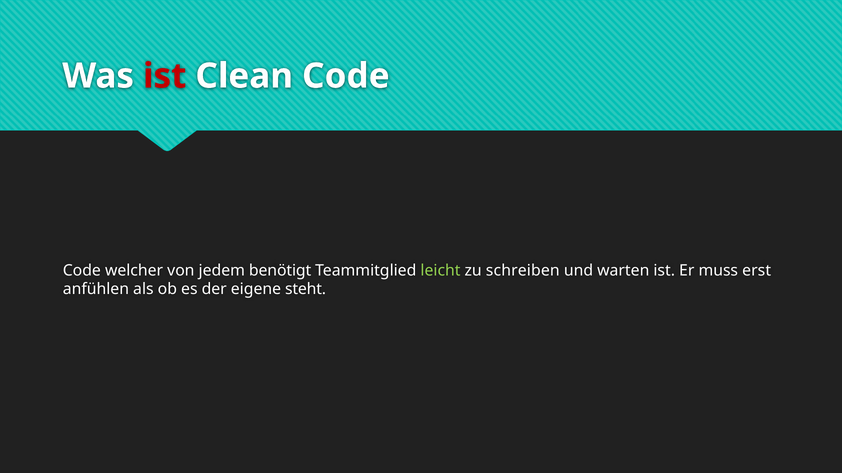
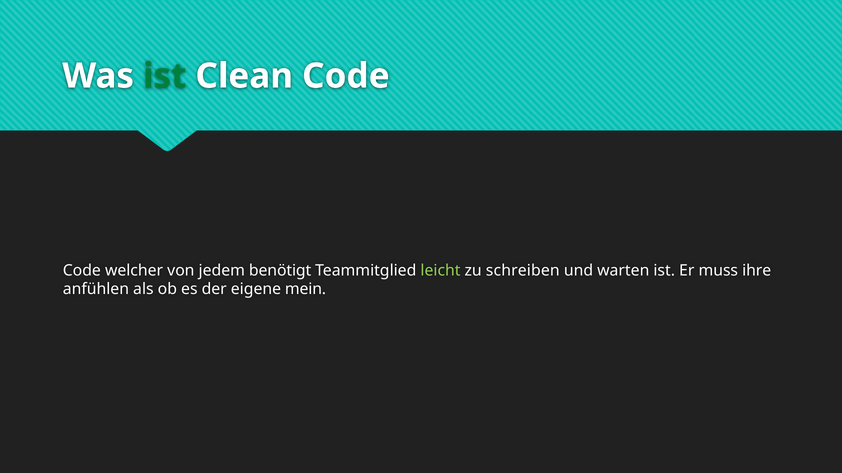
ist at (165, 76) colour: red -> green
erst: erst -> ihre
steht: steht -> mein
